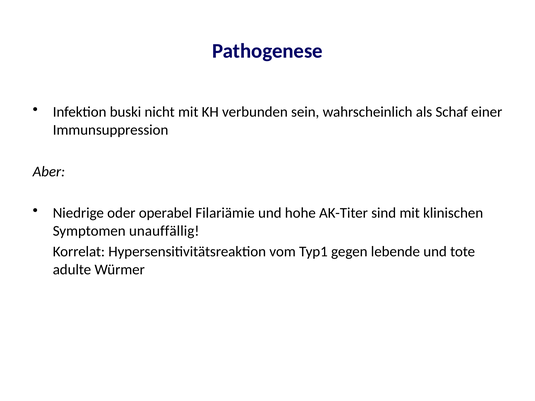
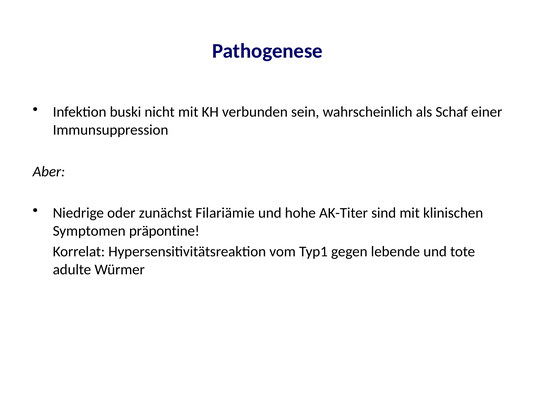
operabel: operabel -> zunächst
unauffällig: unauffällig -> präpontine
